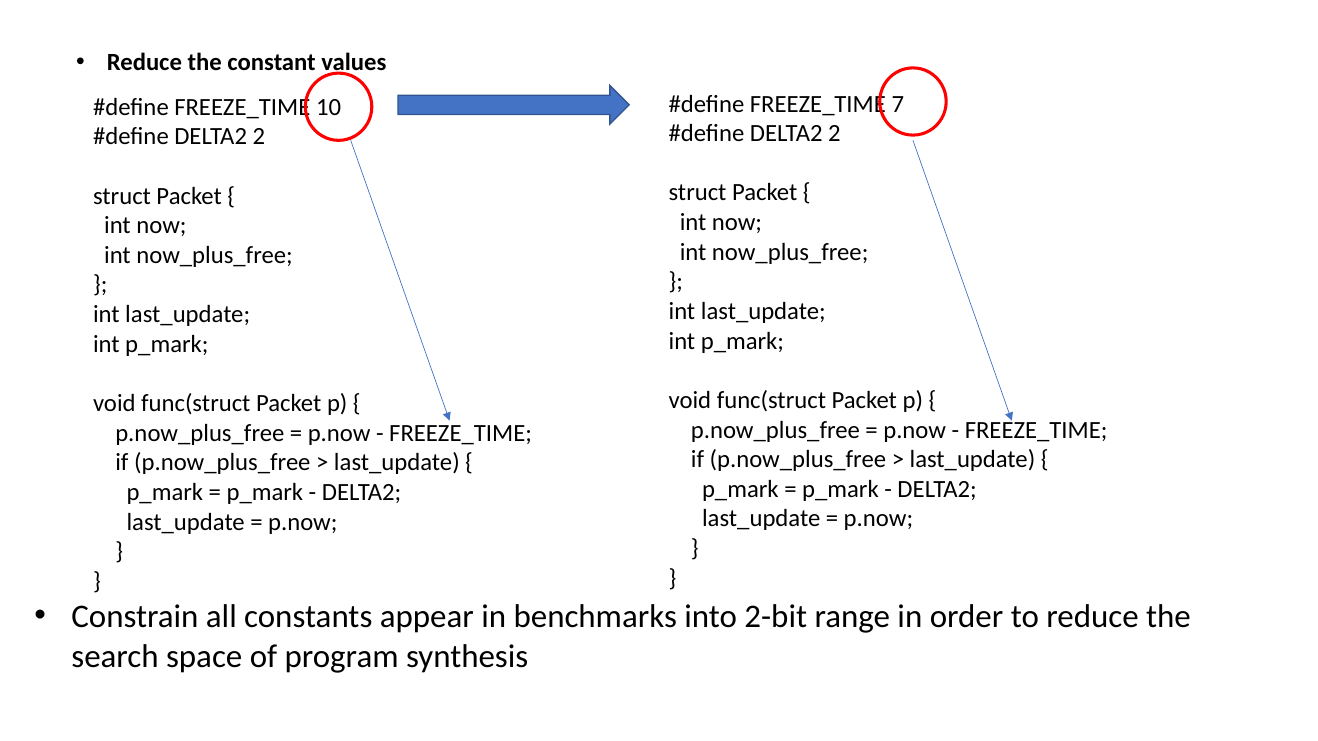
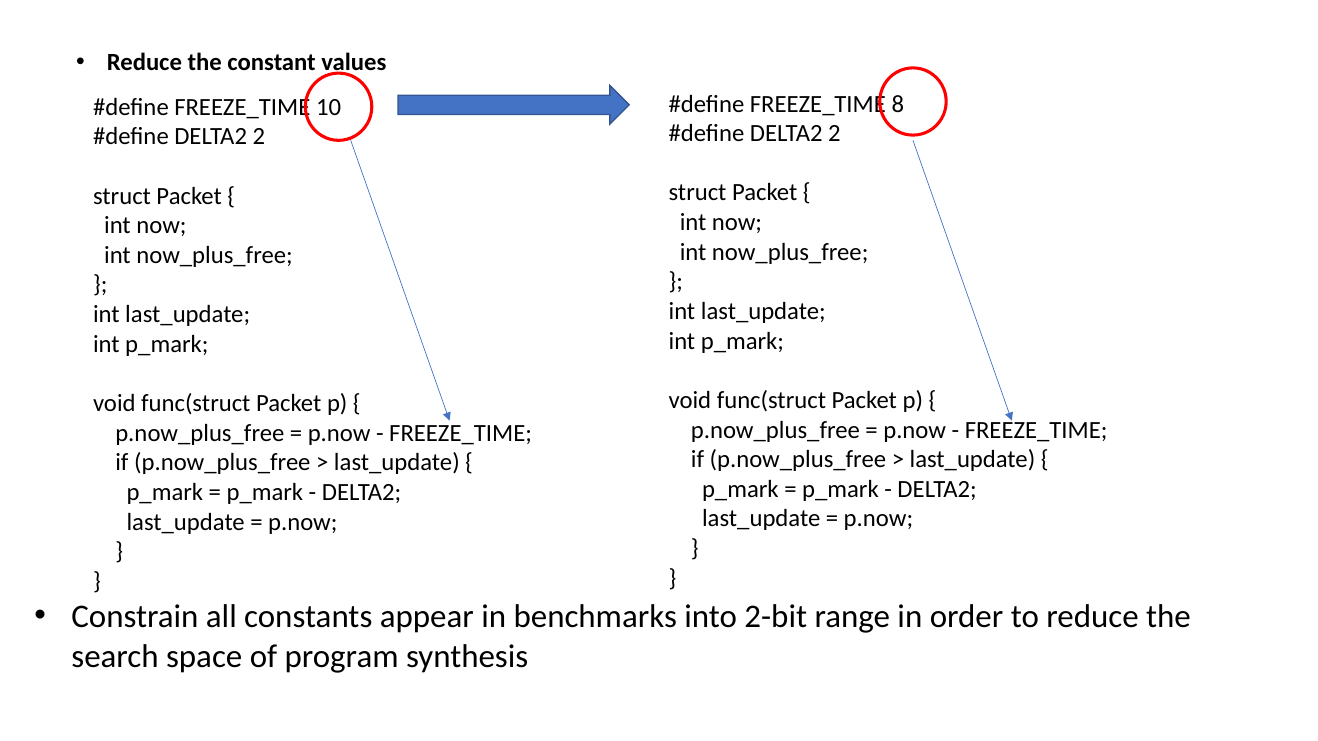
7: 7 -> 8
